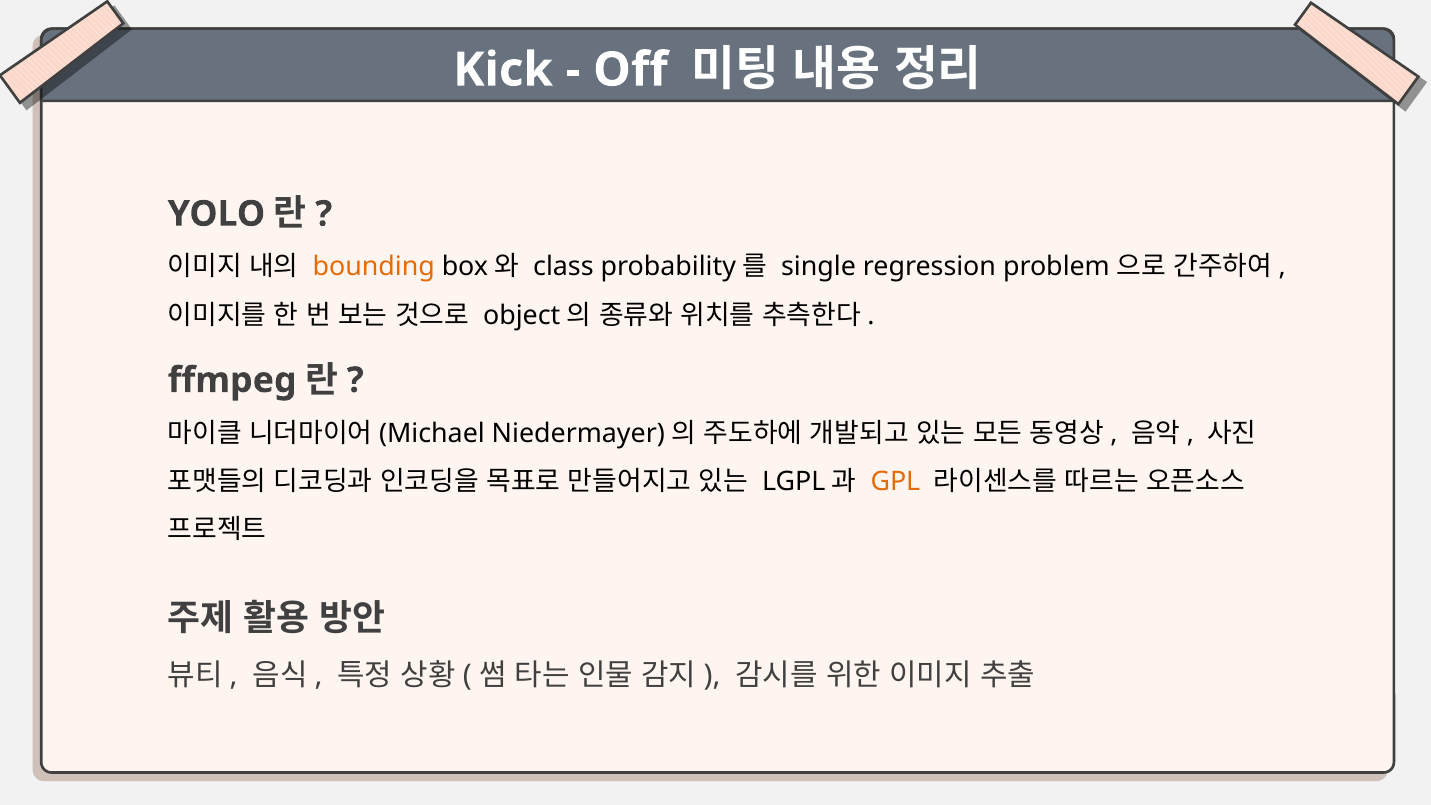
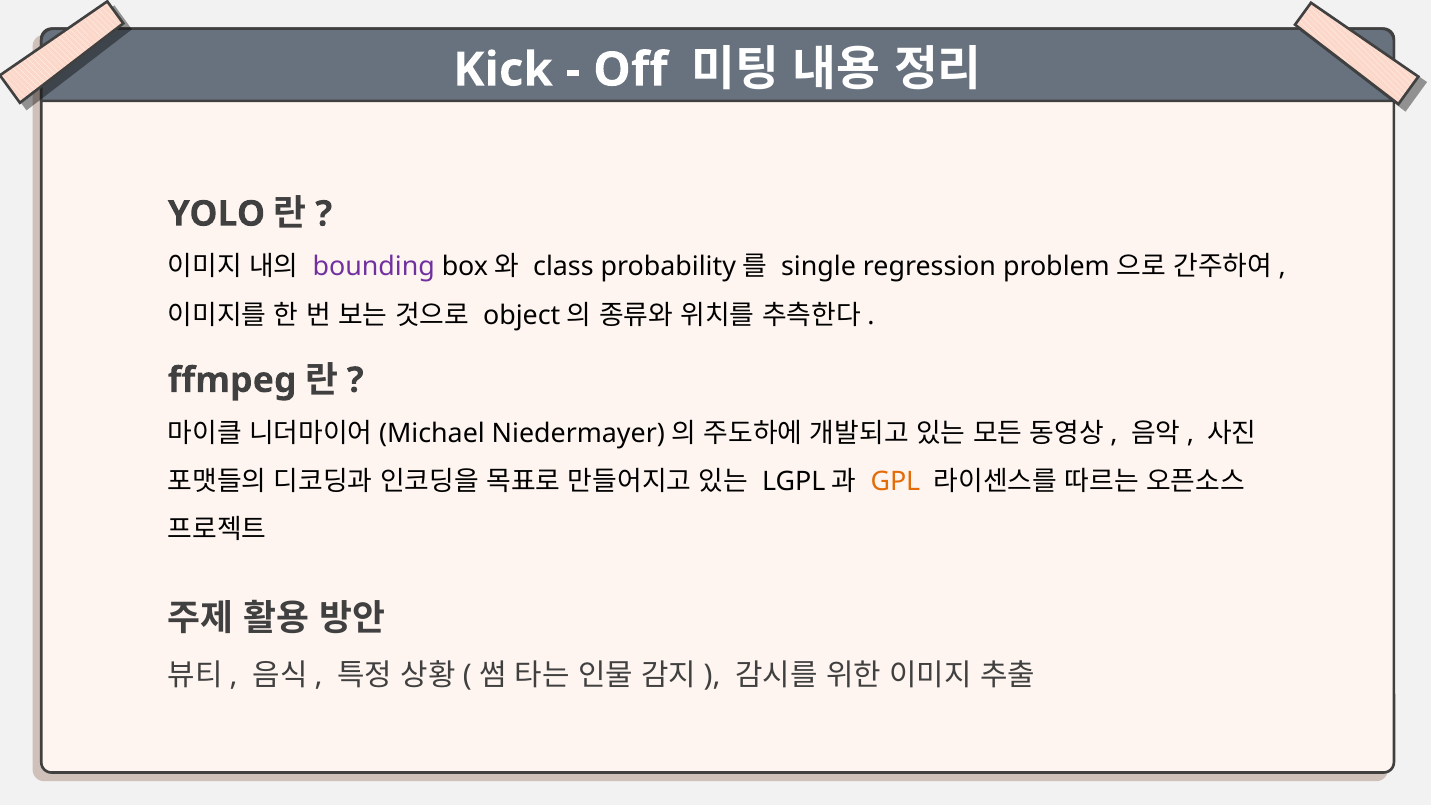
bounding colour: orange -> purple
